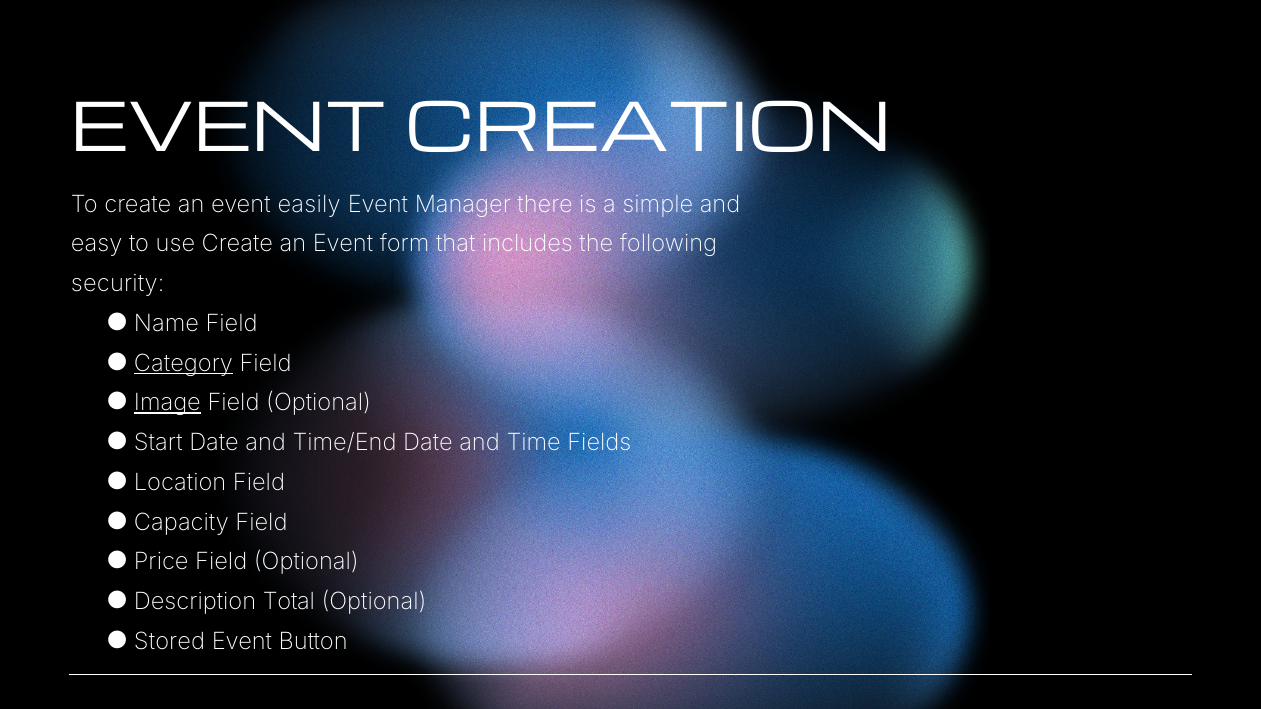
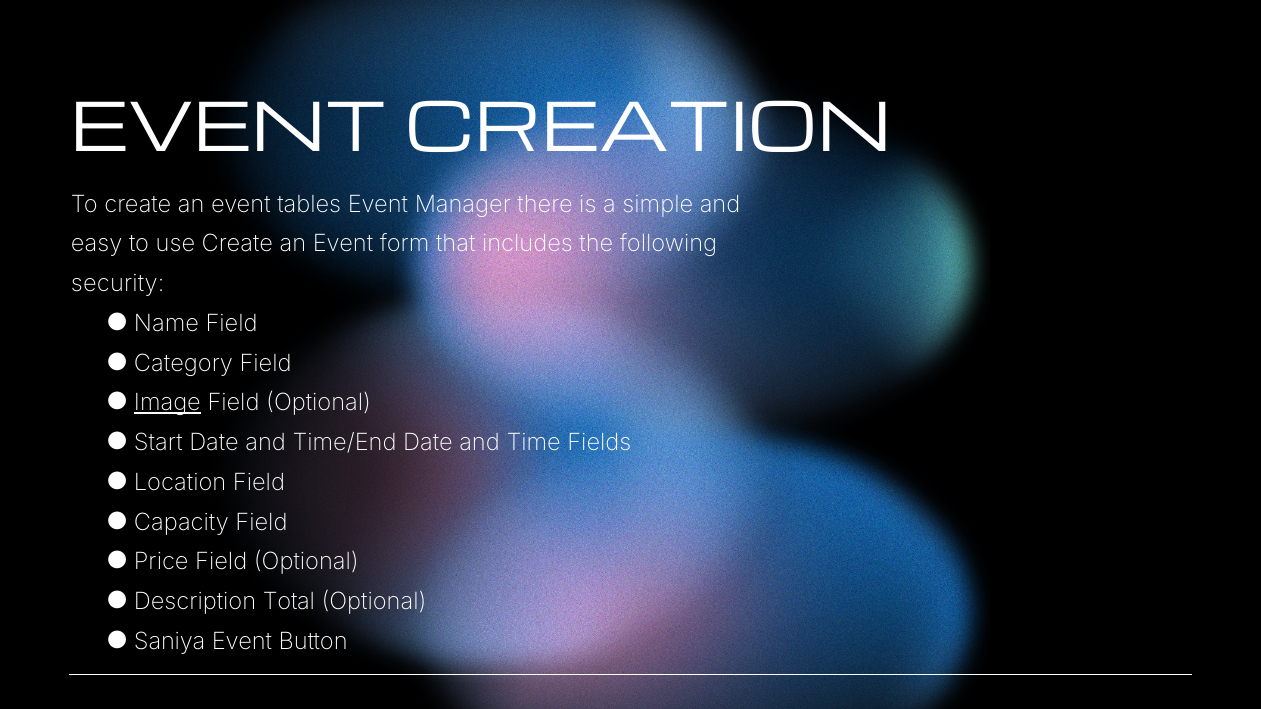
easily: easily -> tables
Category underline: present -> none
Stored: Stored -> Saniya
